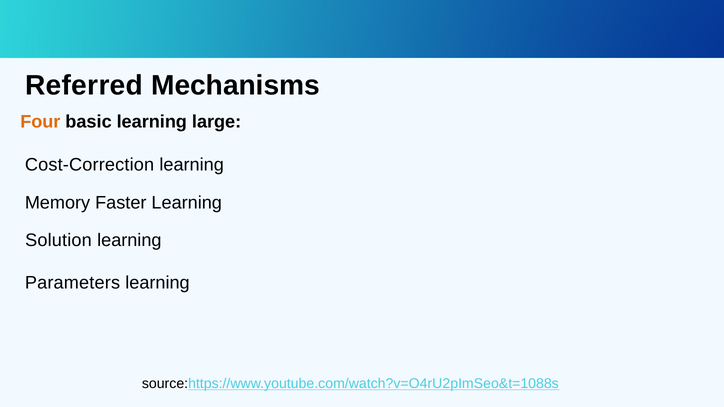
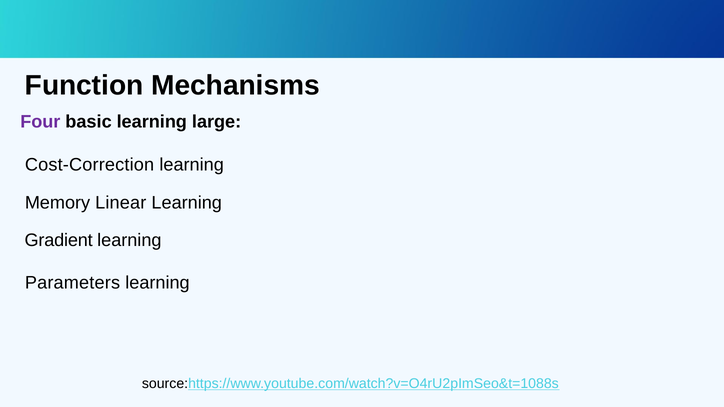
Referred: Referred -> Function
Four colour: orange -> purple
Faster: Faster -> Linear
Solution: Solution -> Gradient
